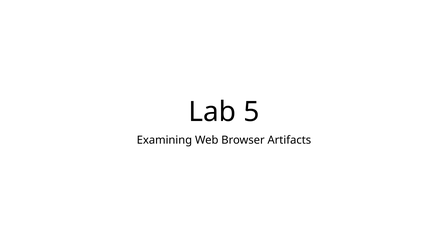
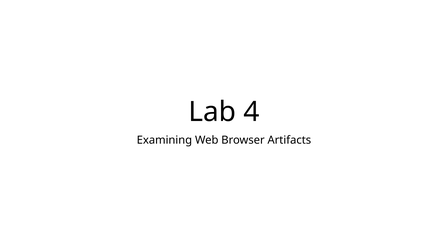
5: 5 -> 4
